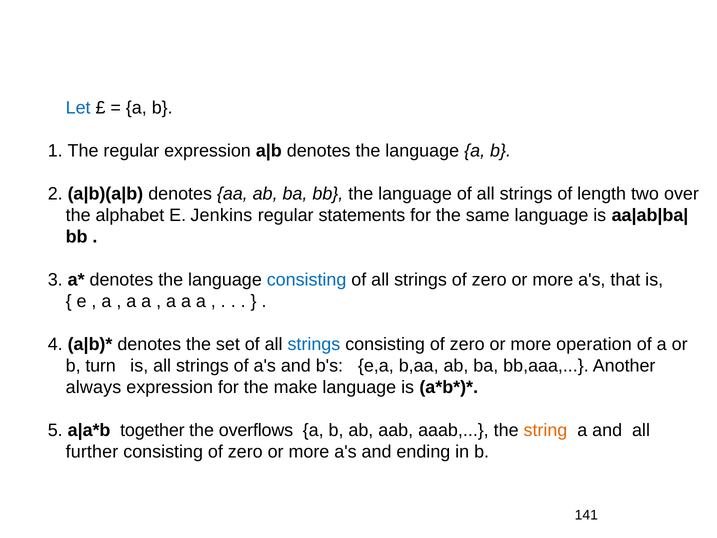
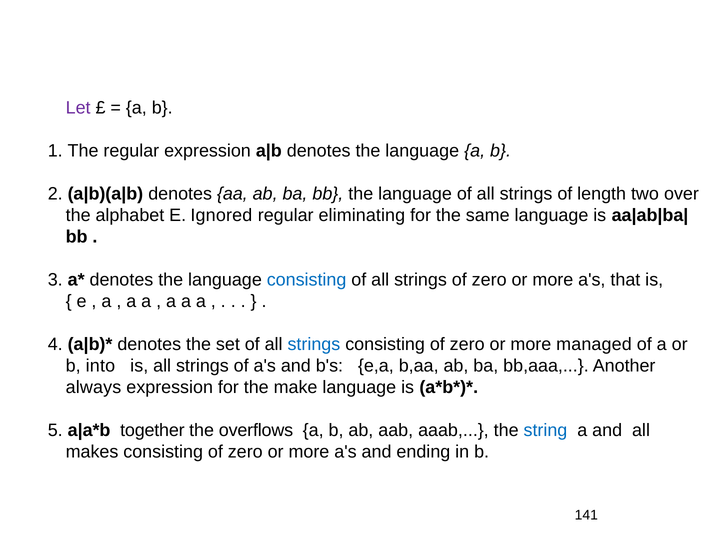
Let colour: blue -> purple
Jenkins: Jenkins -> Ignored
statements: statements -> eliminating
operation: operation -> managed
turn: turn -> into
string colour: orange -> blue
further: further -> makes
